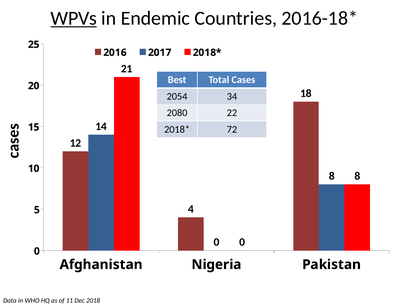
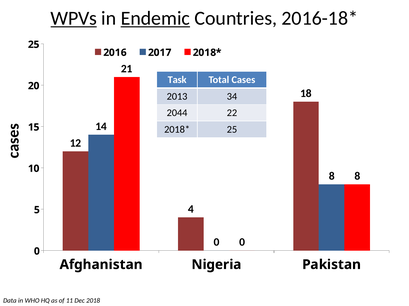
Endemic underline: none -> present
Best: Best -> Task
2054: 2054 -> 2013
2080: 2080 -> 2044
72 at (232, 130): 72 -> 25
